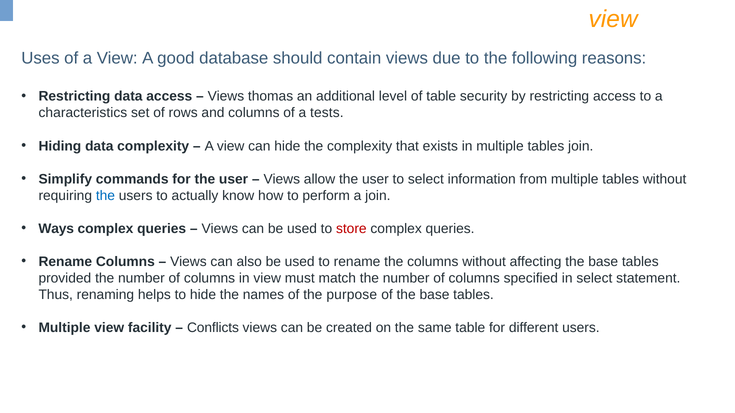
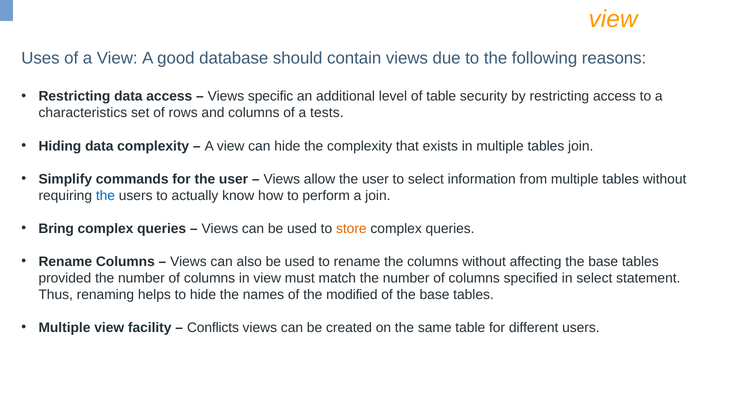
thomas: thomas -> specific
Ways: Ways -> Bring
store colour: red -> orange
purpose: purpose -> modified
